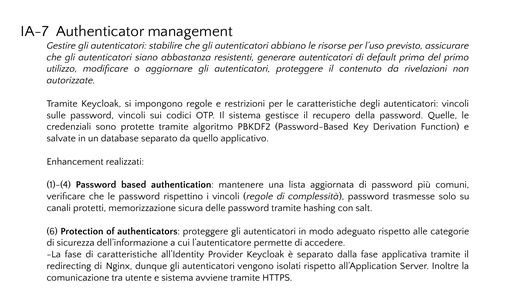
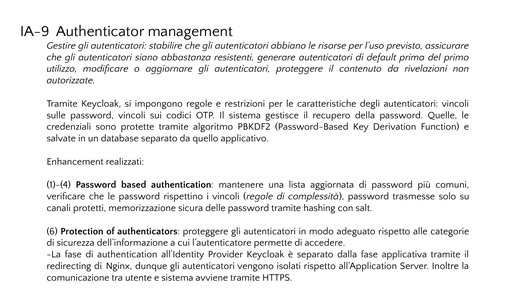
IA-7: IA-7 -> IA-9
di caratteristiche: caratteristiche -> authentication
